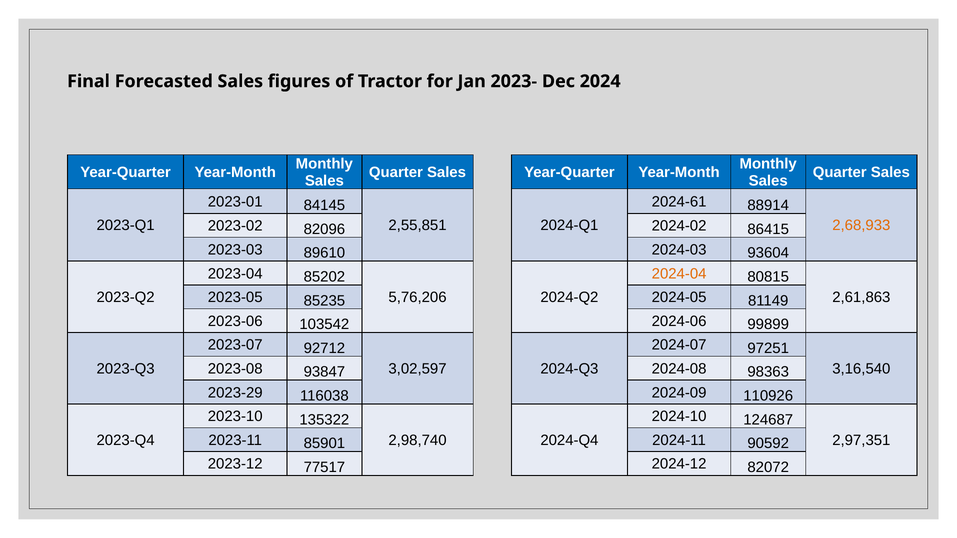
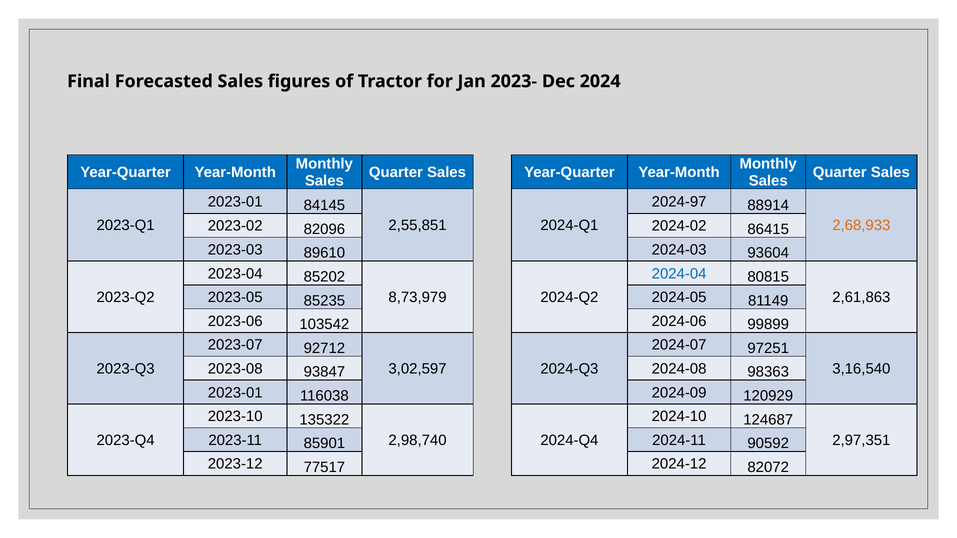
2024-61: 2024-61 -> 2024-97
2024-04 colour: orange -> blue
5,76,206: 5,76,206 -> 8,73,979
2023-29 at (235, 393): 2023-29 -> 2023-01
110926: 110926 -> 120929
